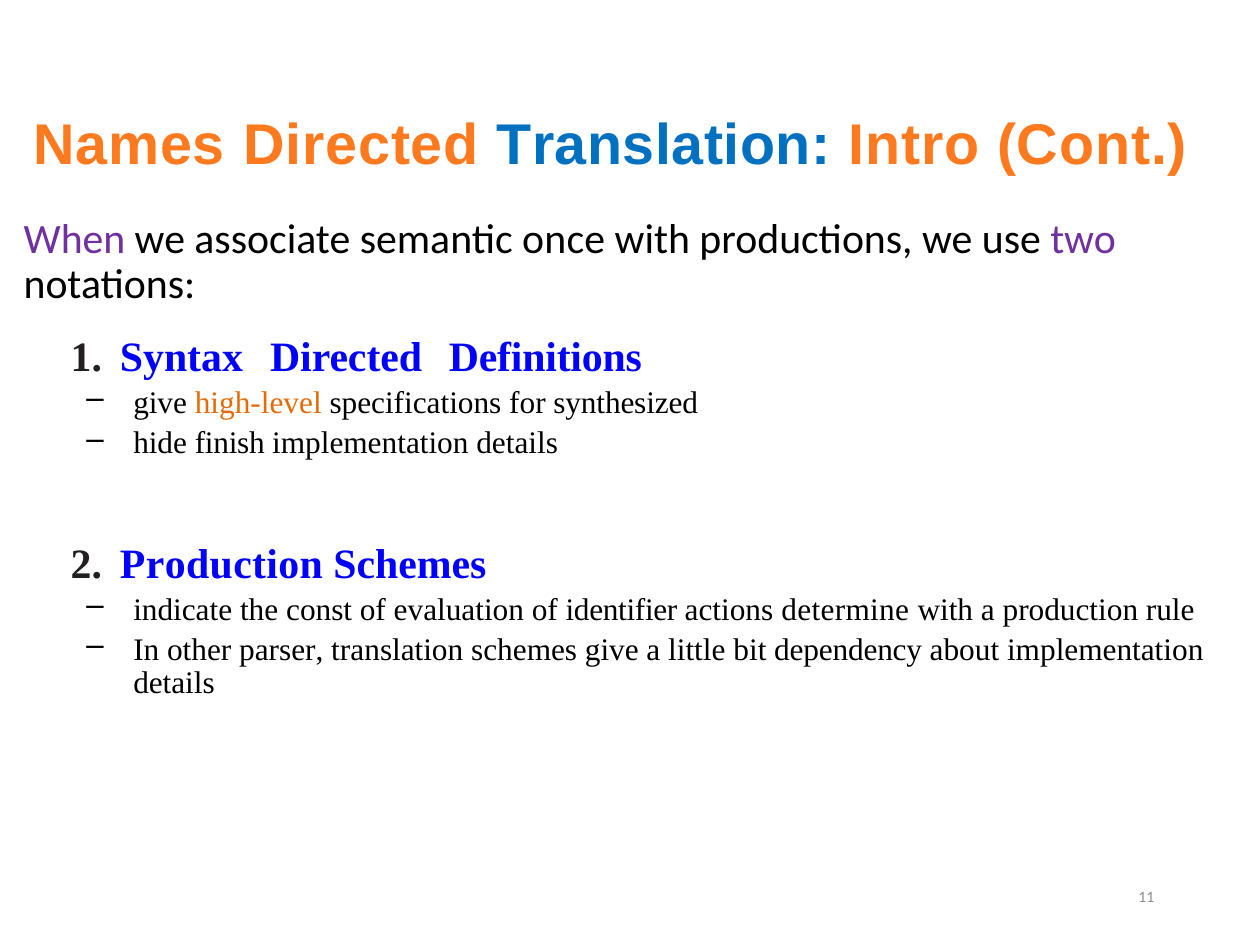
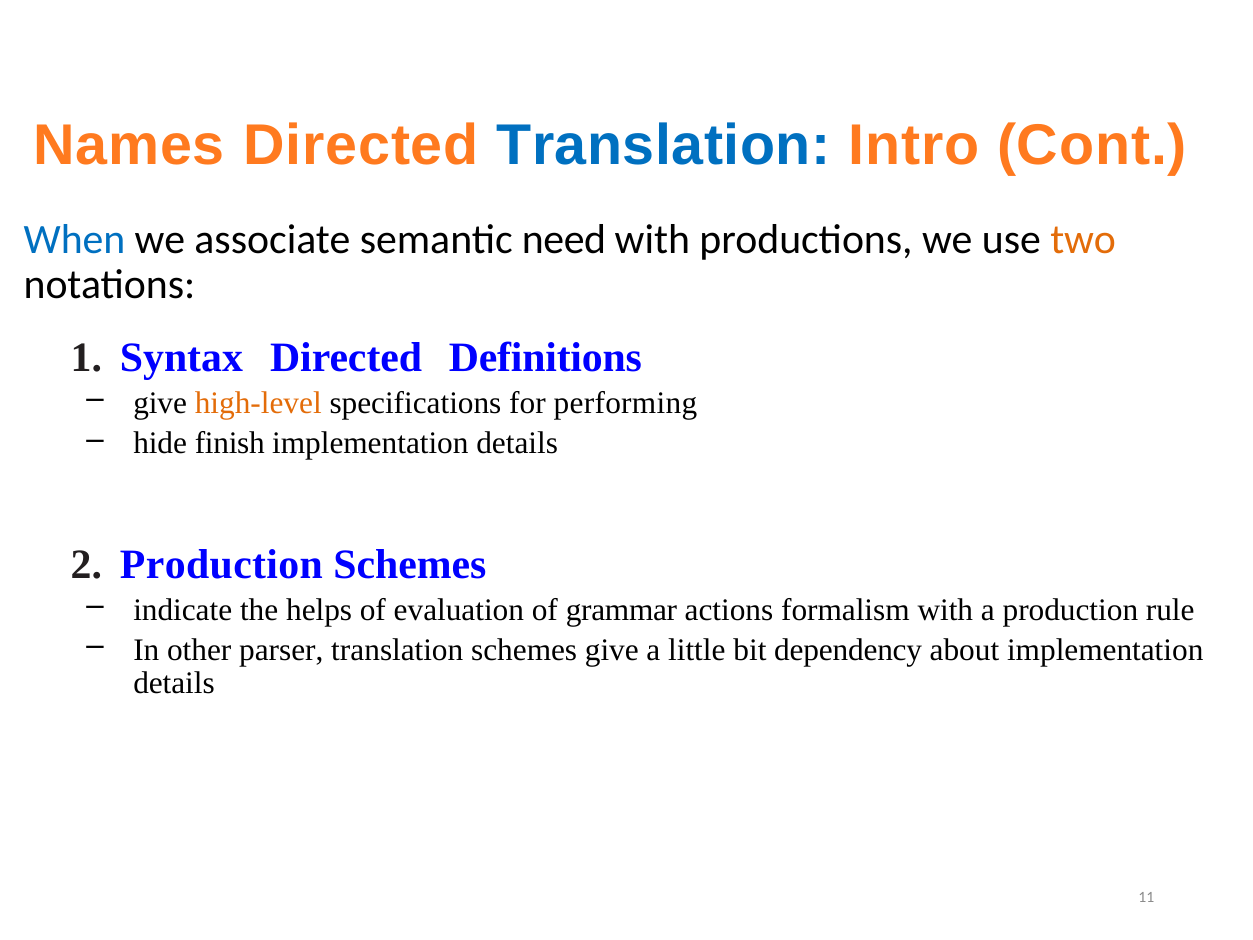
When colour: purple -> blue
once: once -> need
two colour: purple -> orange
synthesized: synthesized -> performing
const: const -> helps
identifier: identifier -> grammar
determine: determine -> formalism
